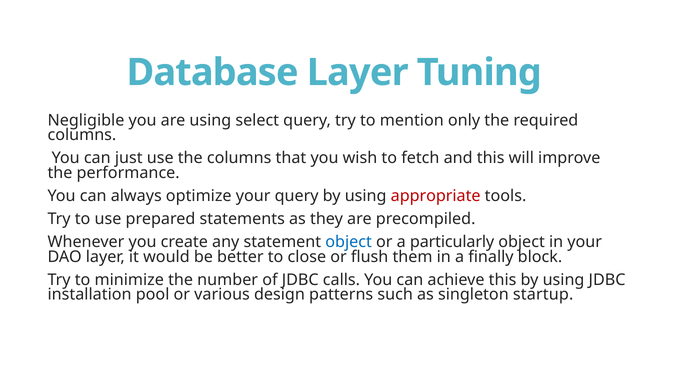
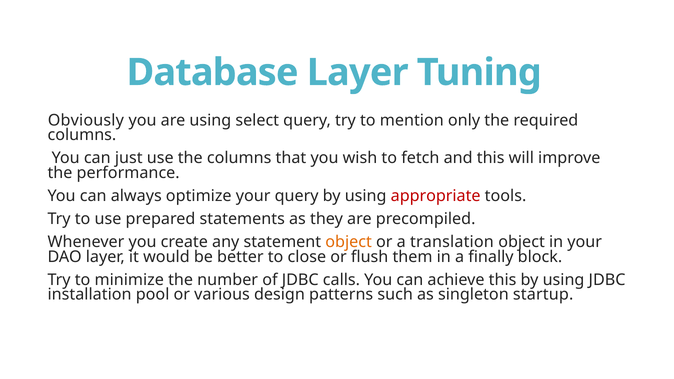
Negligible: Negligible -> Obviously
object at (349, 242) colour: blue -> orange
particularly: particularly -> translation
